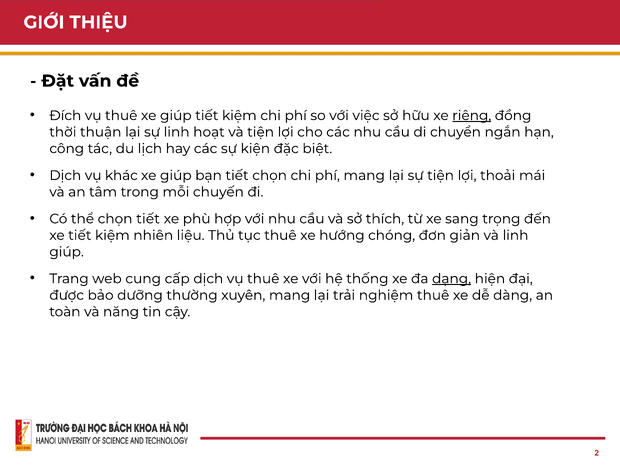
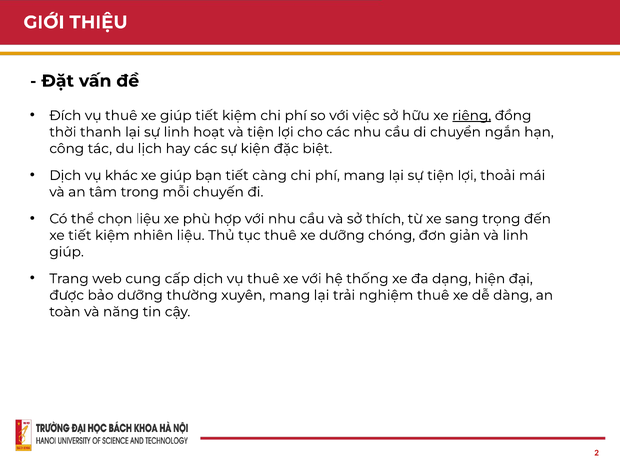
thuận: thuận -> thanh
tiết chọn: chọn -> càng
chọn tiết: tiết -> liệu
xe hướng: hướng -> dưỡng
dạng underline: present -> none
